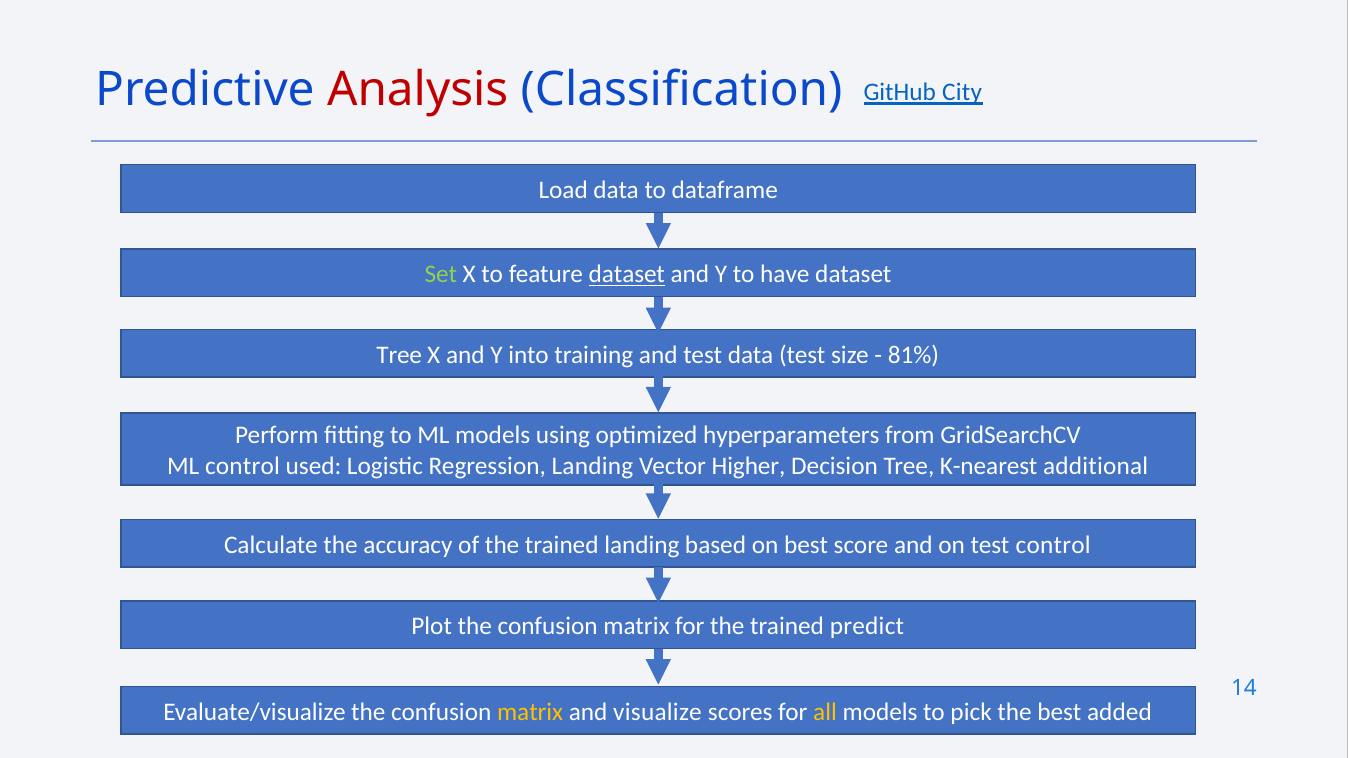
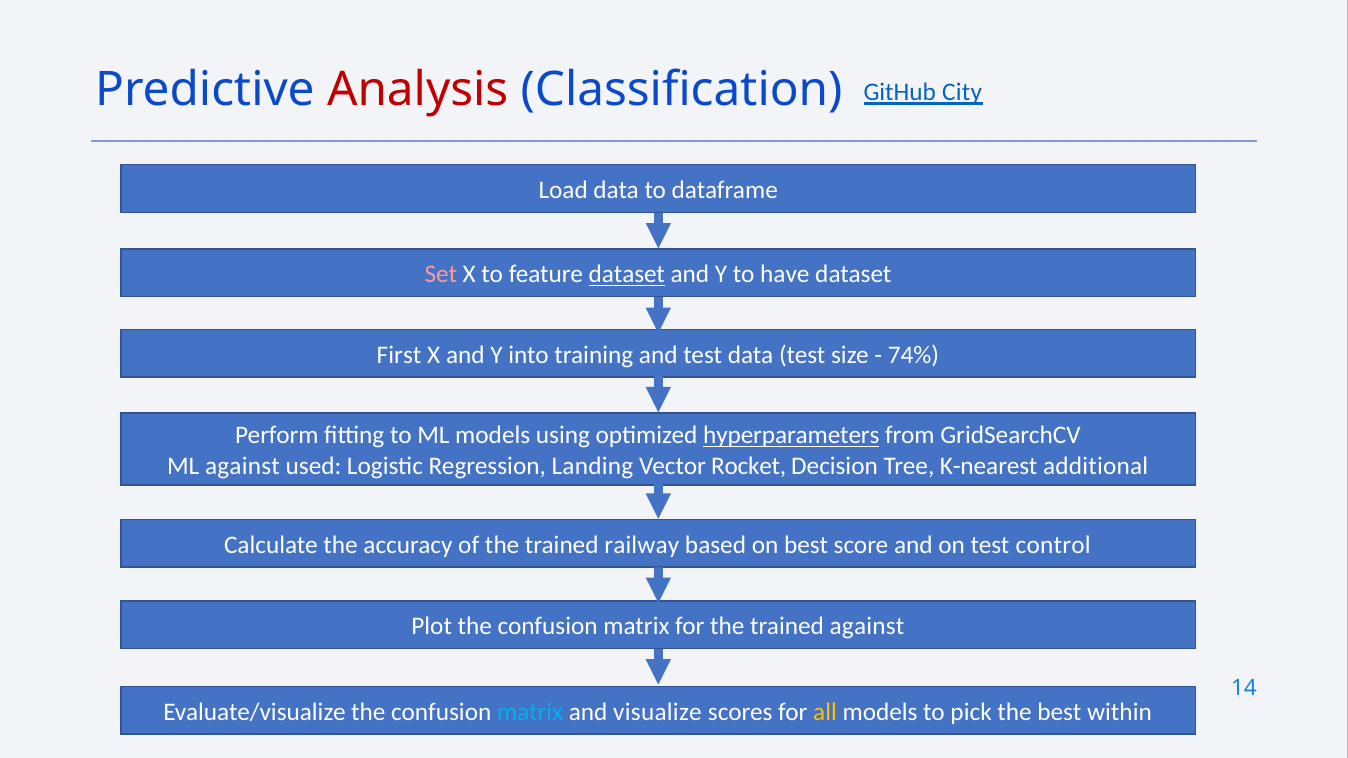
Set colour: light green -> pink
Tree at (399, 355): Tree -> First
81%: 81% -> 74%
hyperparameters underline: none -> present
ML control: control -> against
Higher: Higher -> Rocket
trained landing: landing -> railway
trained predict: predict -> against
matrix at (530, 712) colour: yellow -> light blue
added: added -> within
